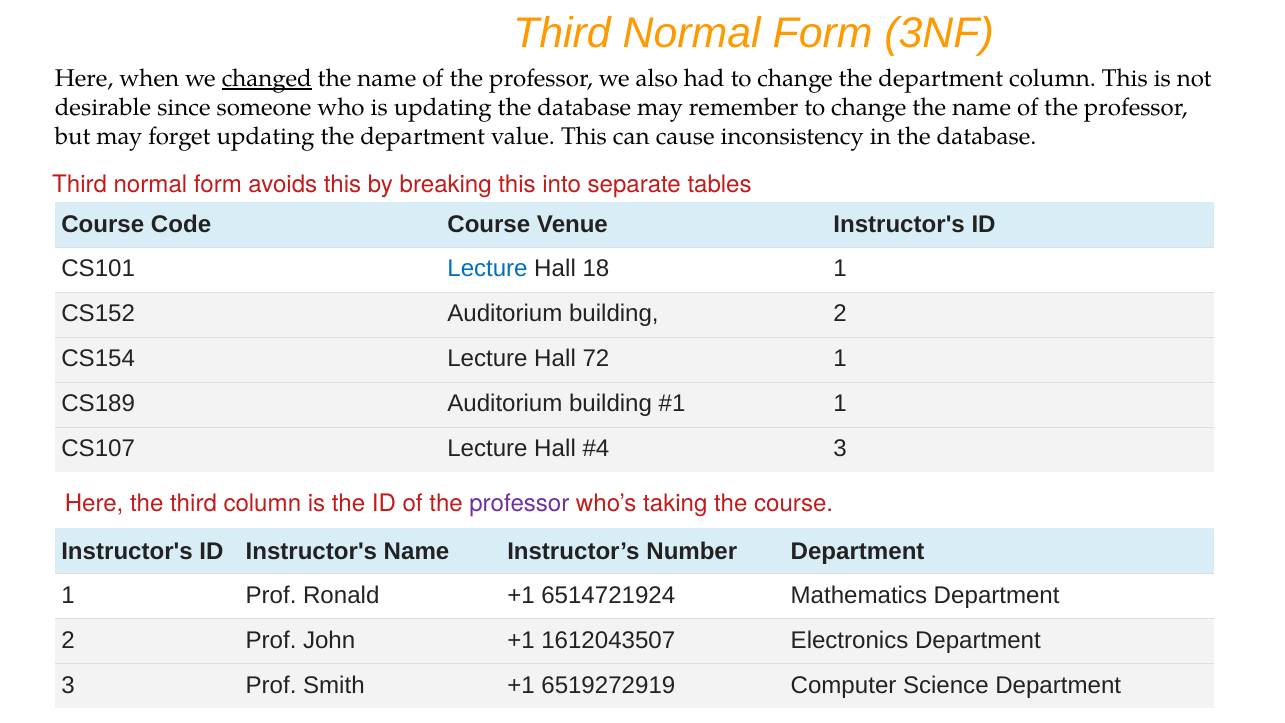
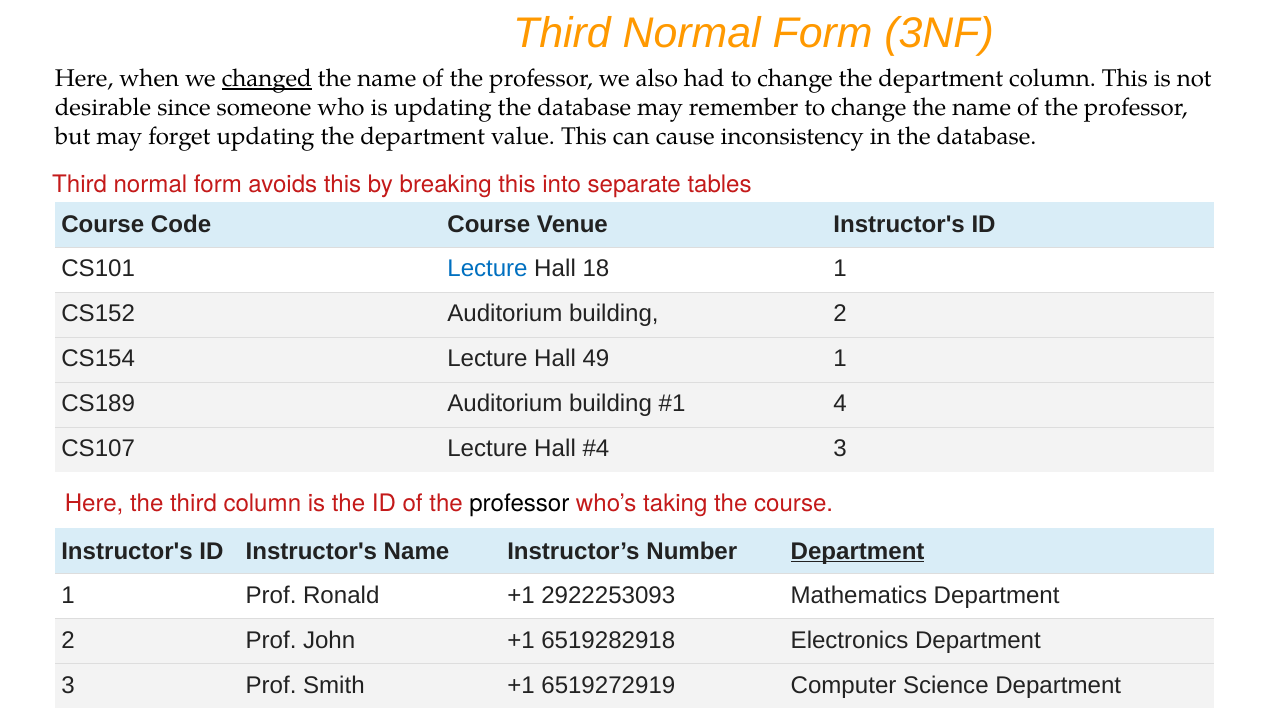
72: 72 -> 49
1 at (840, 404): 1 -> 4
professor at (519, 504) colour: purple -> black
Department at (858, 551) underline: none -> present
6514721924: 6514721924 -> 2922253093
1612043507: 1612043507 -> 6519282918
